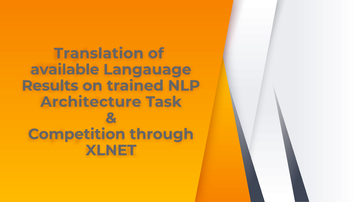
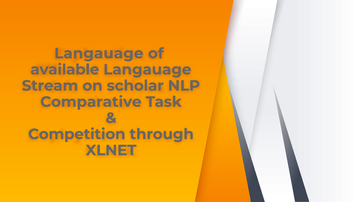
Translation at (99, 54): Translation -> Langauage
Results: Results -> Stream
trained: trained -> scholar
Architecture: Architecture -> Comparative
